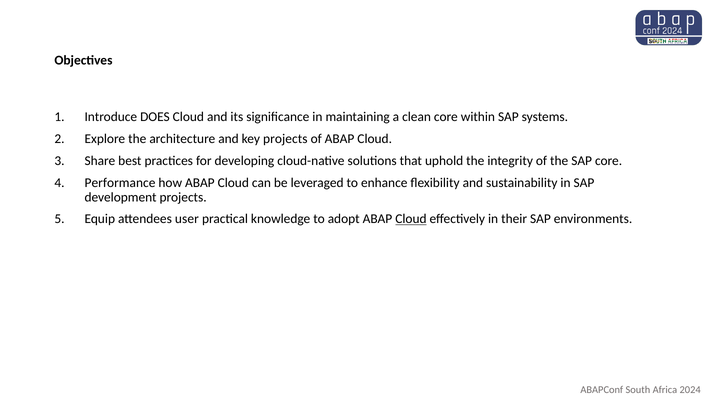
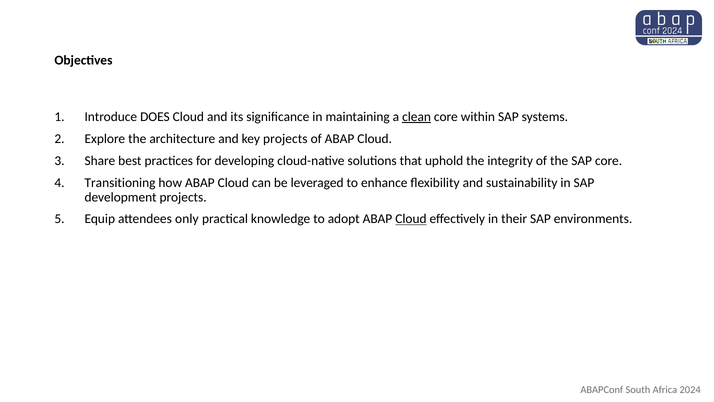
clean underline: none -> present
Performance: Performance -> Transitioning
user: user -> only
